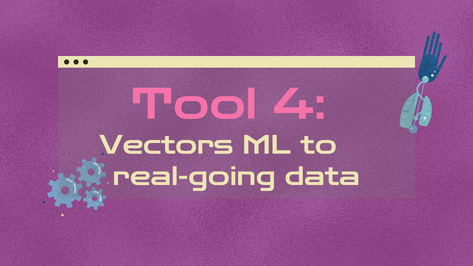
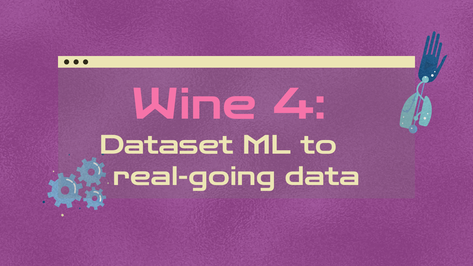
Tool: Tool -> Wine
Vectors: Vectors -> Dataset
